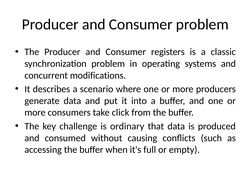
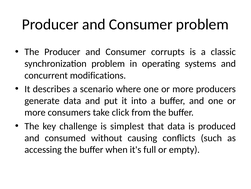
registers: registers -> corrupts
ordinary: ordinary -> simplest
